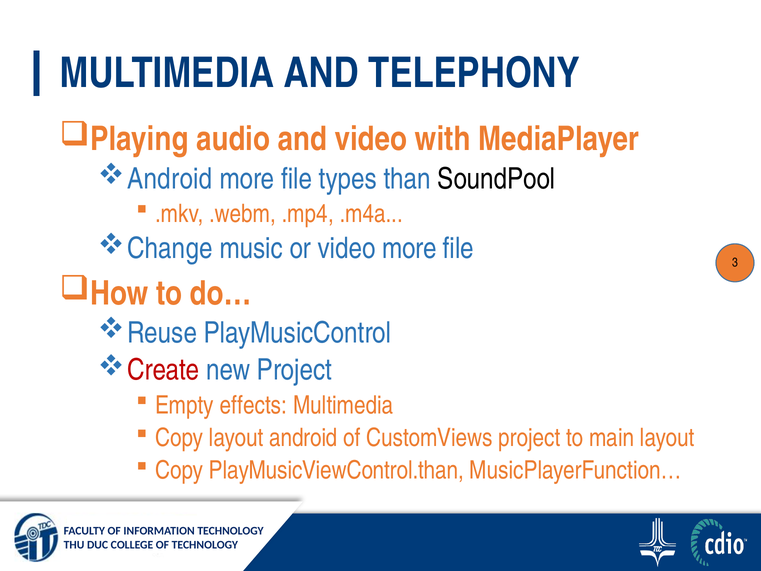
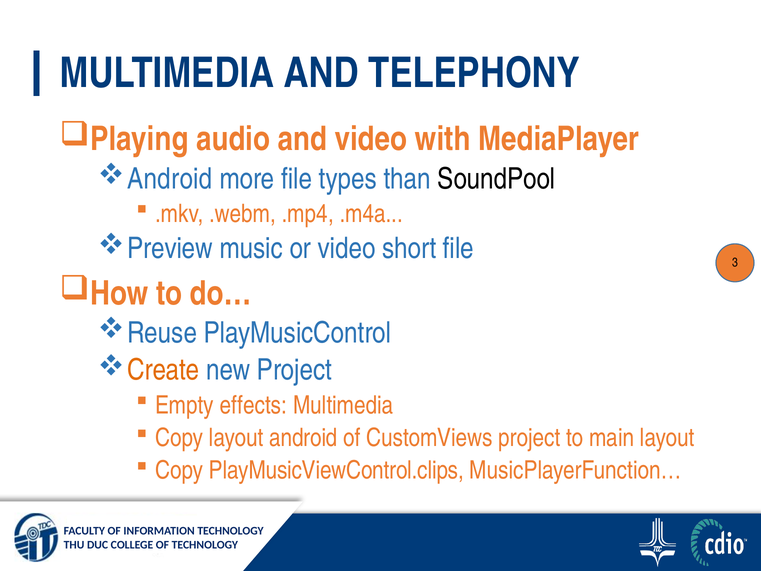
Change: Change -> Preview
video more: more -> short
Create colour: red -> orange
PlayMusicViewControl.than: PlayMusicViewControl.than -> PlayMusicViewControl.clips
